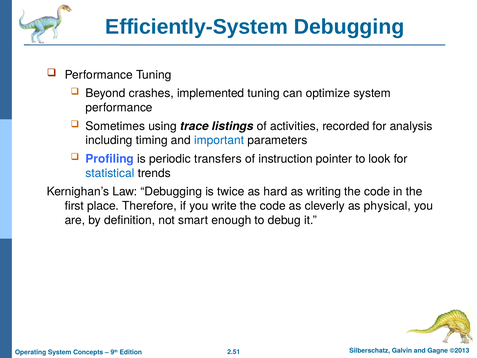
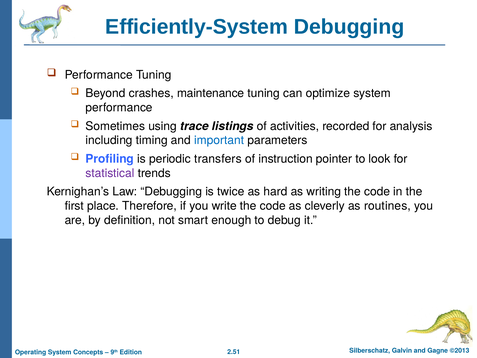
implemented: implemented -> maintenance
statistical colour: blue -> purple
physical: physical -> routines
